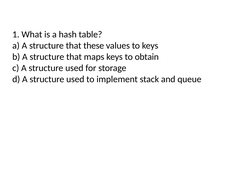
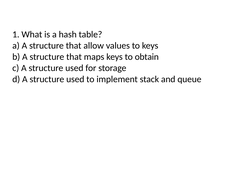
these: these -> allow
